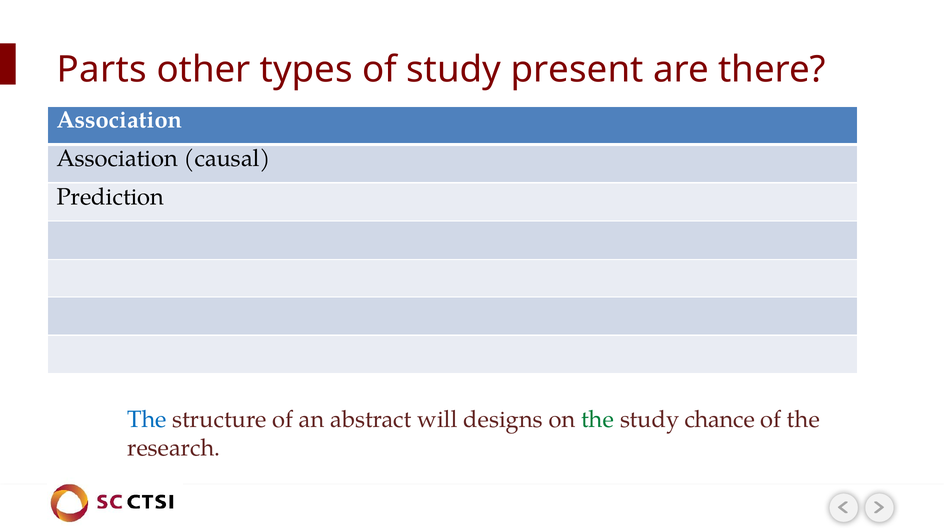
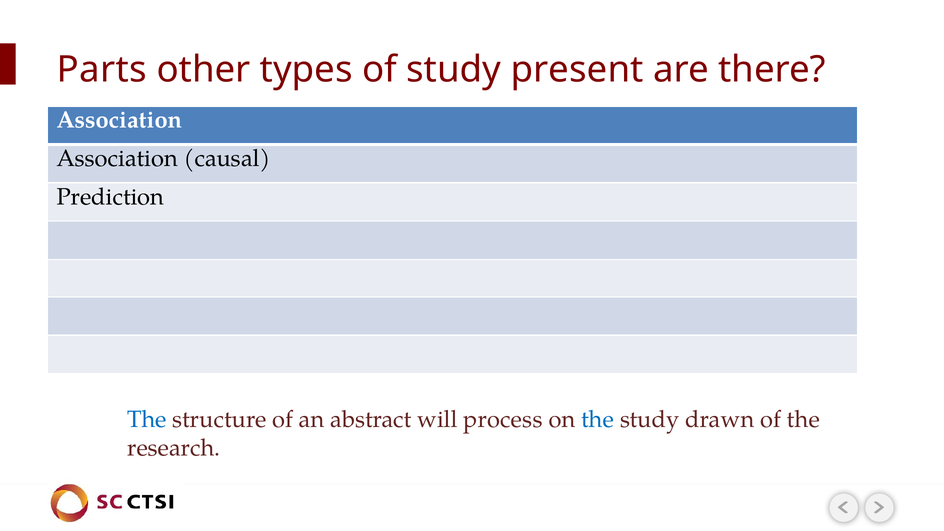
designs: designs -> process
the at (598, 420) colour: green -> blue
chance: chance -> drawn
